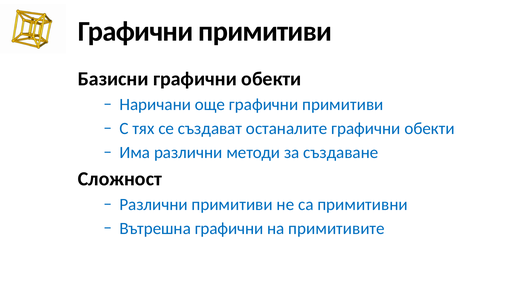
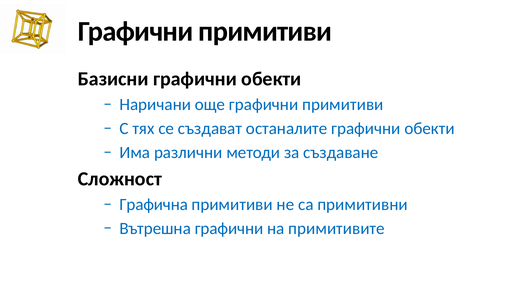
Различни at (154, 204): Различни -> Графична
